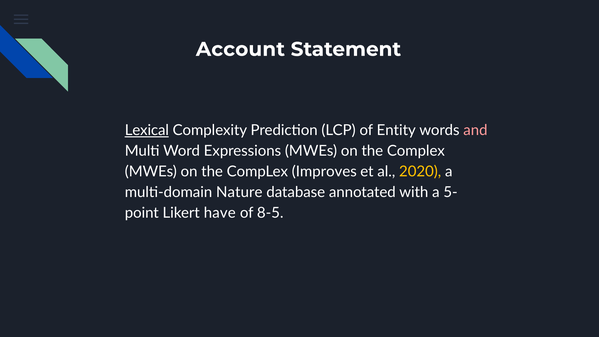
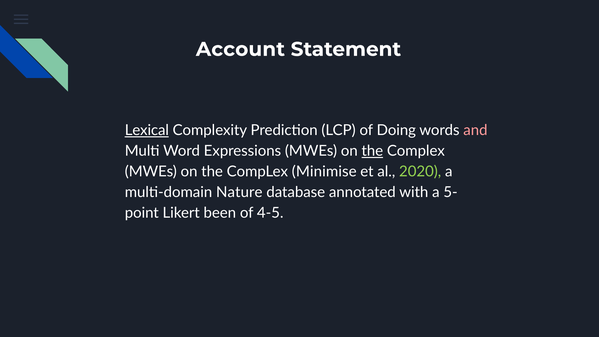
Entity: Entity -> Doing
the at (372, 151) underline: none -> present
Improves: Improves -> Minimise
2020 colour: yellow -> light green
have: have -> been
8-5: 8-5 -> 4-5
